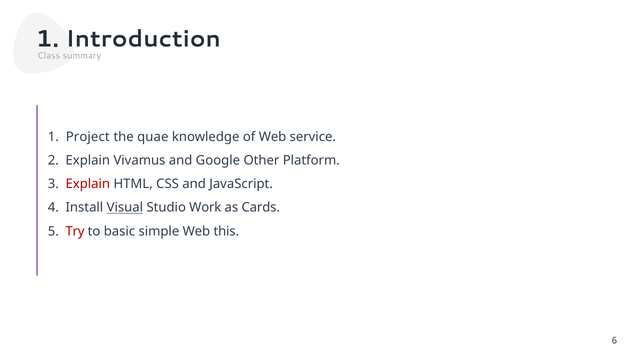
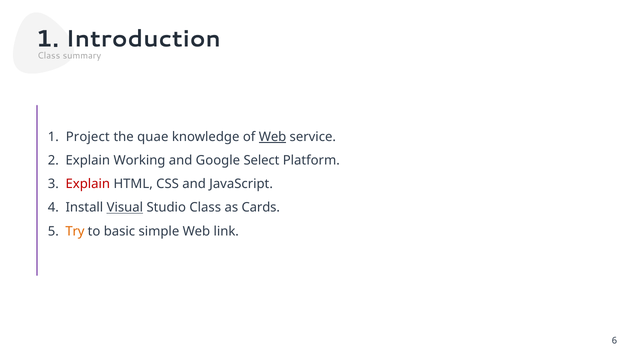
Web at (273, 137) underline: none -> present
Vivamus: Vivamus -> Working
Other: Other -> Select
Studio Work: Work -> Class
Try colour: red -> orange
this: this -> link
